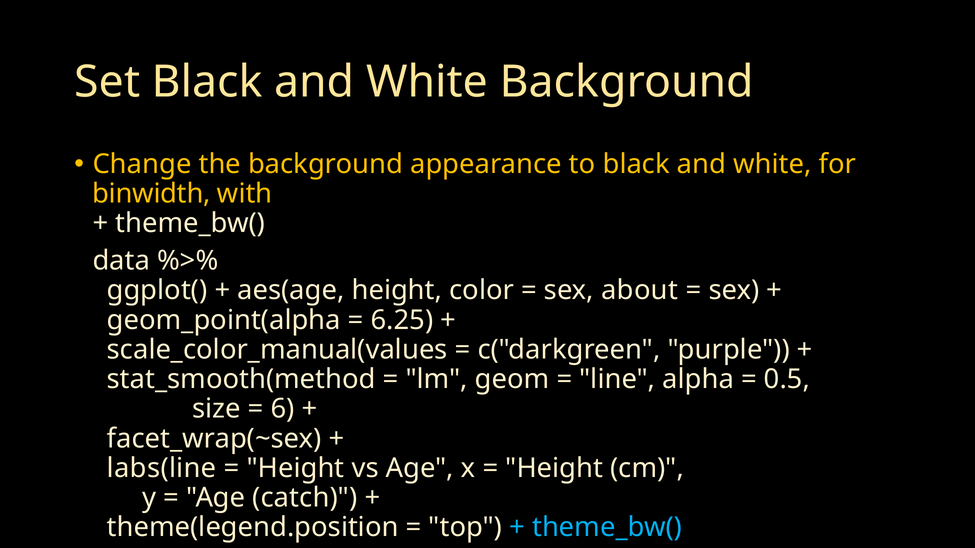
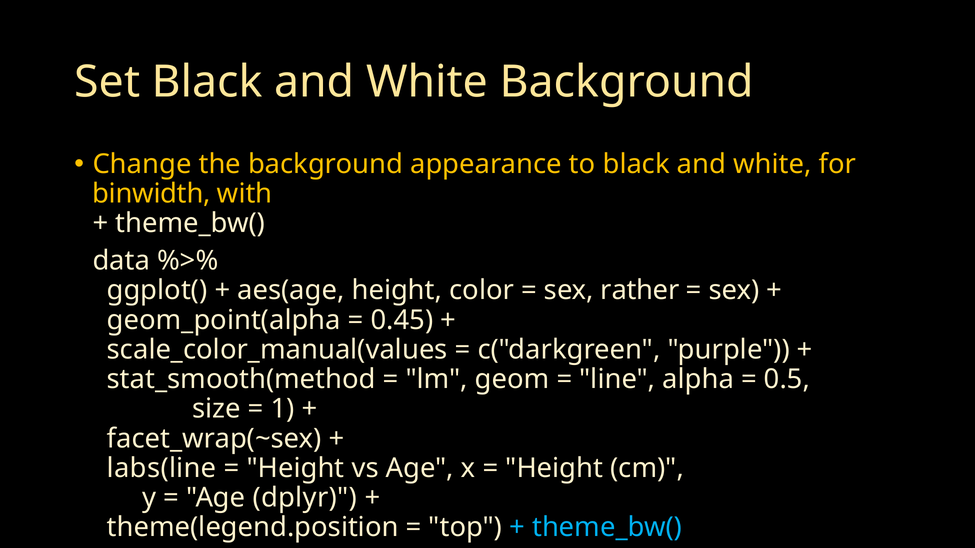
about: about -> rather
6.25: 6.25 -> 0.45
6: 6 -> 1
catch: catch -> dplyr
